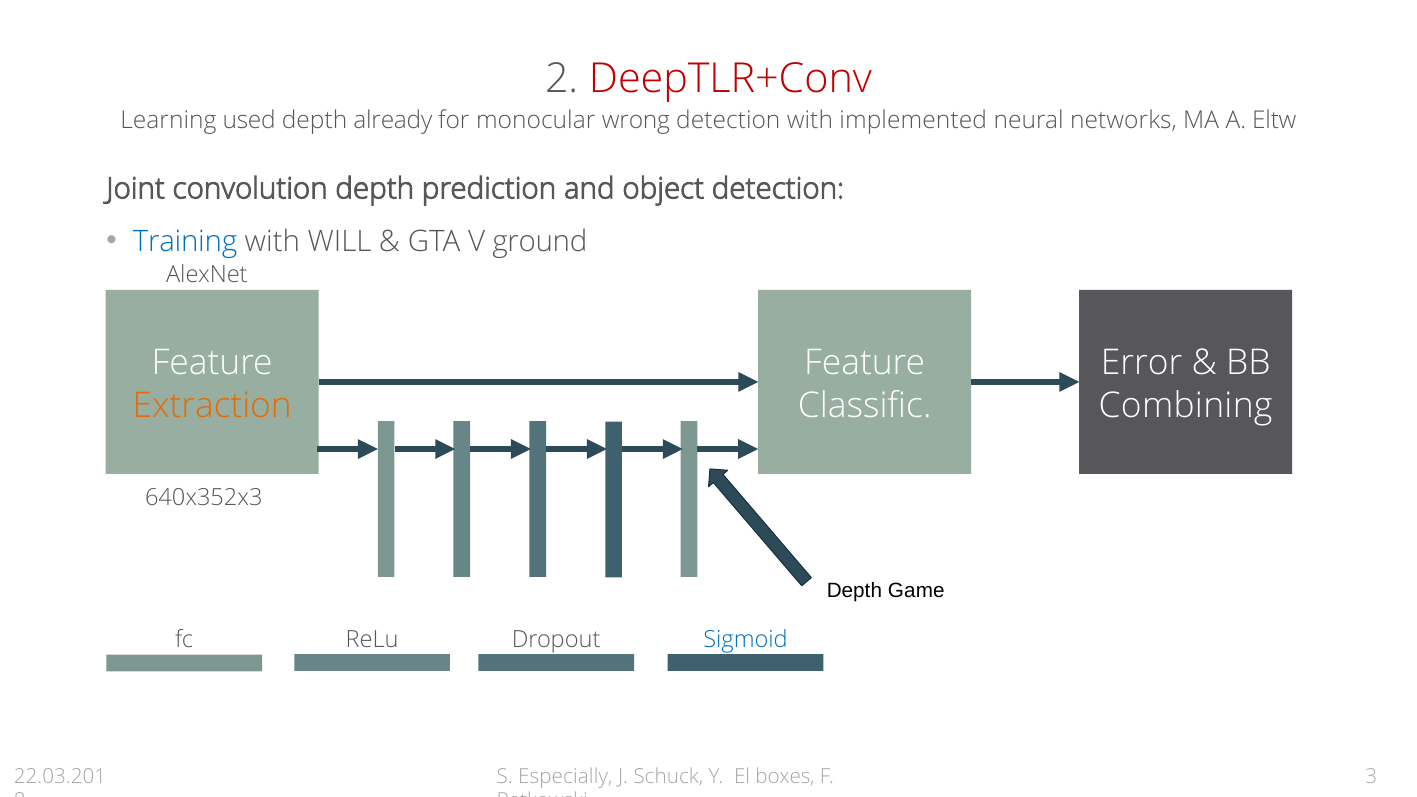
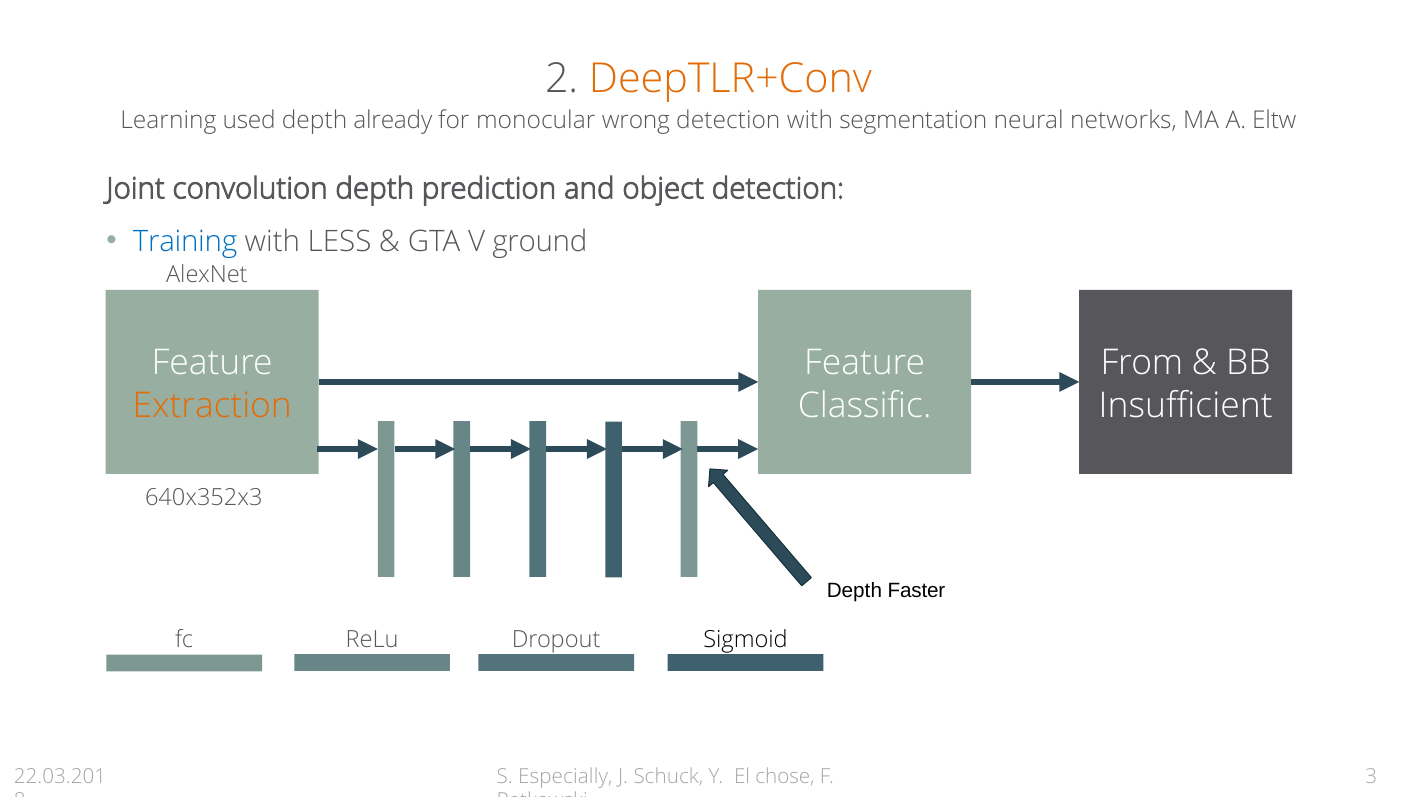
DeepTLR+Conv colour: red -> orange
implemented: implemented -> segmentation
WILL: WILL -> LESS
Error: Error -> From
Combining: Combining -> Insufficient
Game: Game -> Faster
Sigmoid colour: blue -> black
boxes: boxes -> chose
